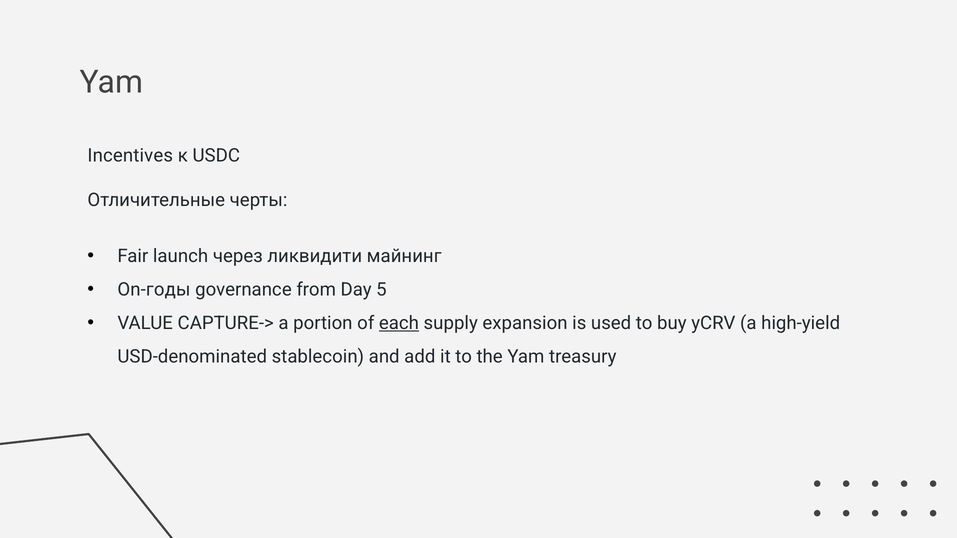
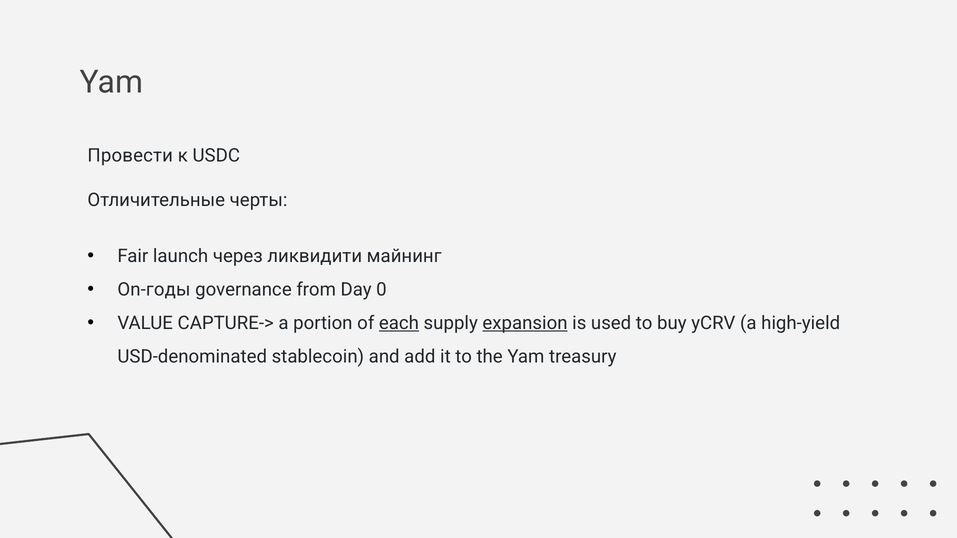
Incentives: Incentives -> Провести
5: 5 -> 0
expansion underline: none -> present
